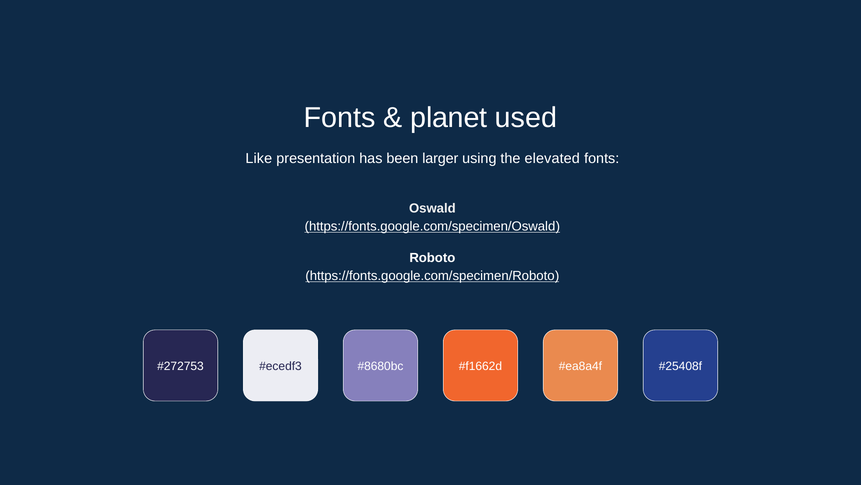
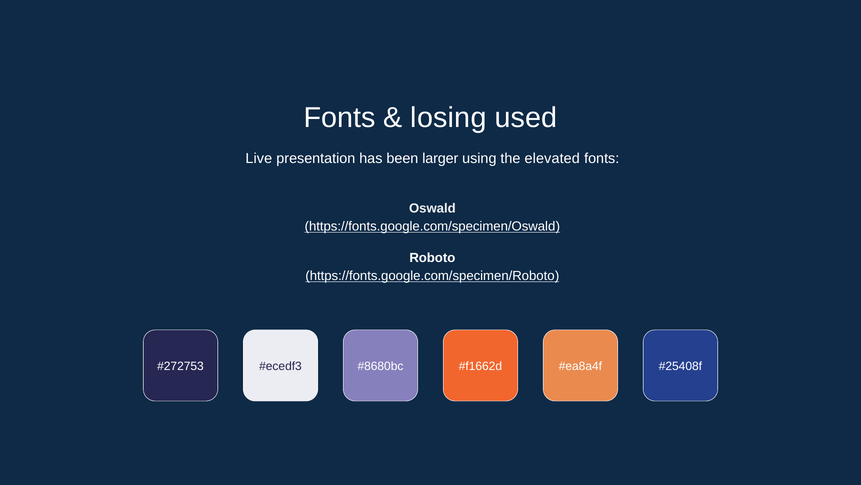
planet: planet -> losing
Like: Like -> Live
